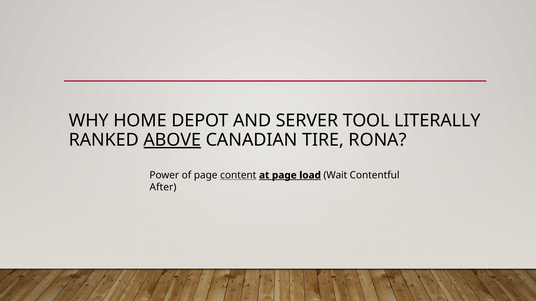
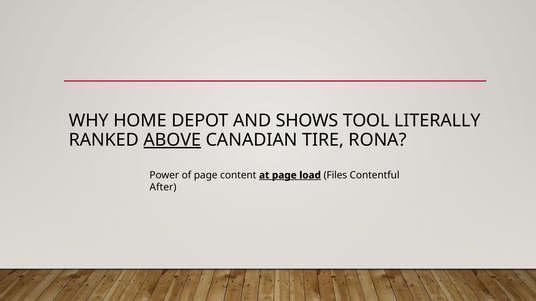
SERVER: SERVER -> SHOWS
content underline: present -> none
Wait: Wait -> Files
